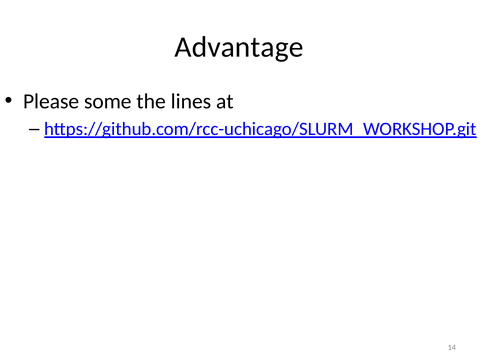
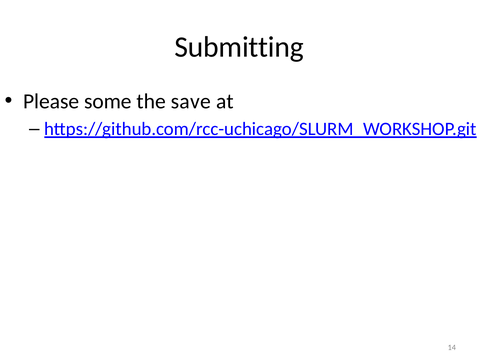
Advantage: Advantage -> Submitting
lines: lines -> save
